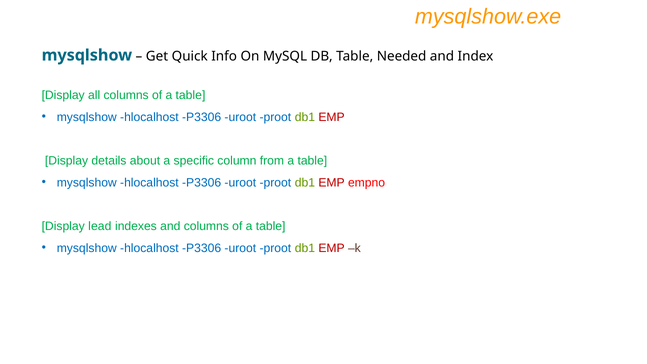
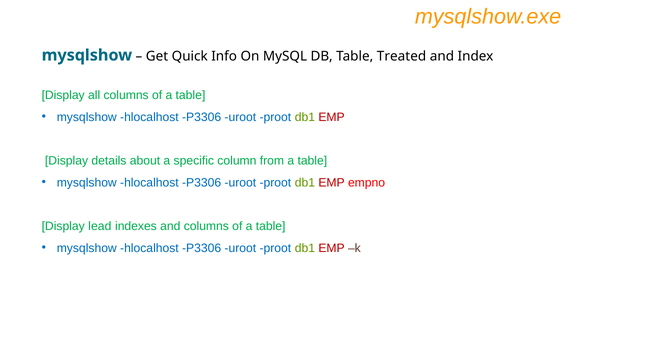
Needed: Needed -> Treated
